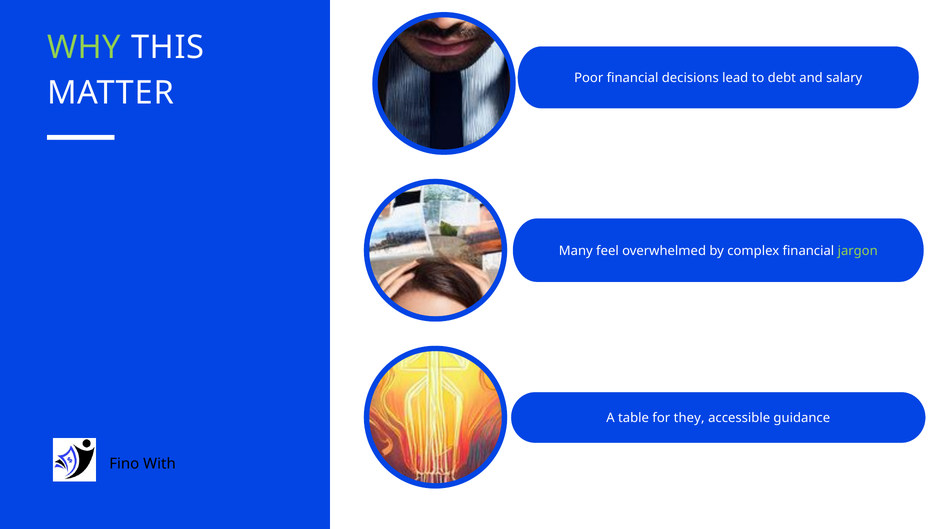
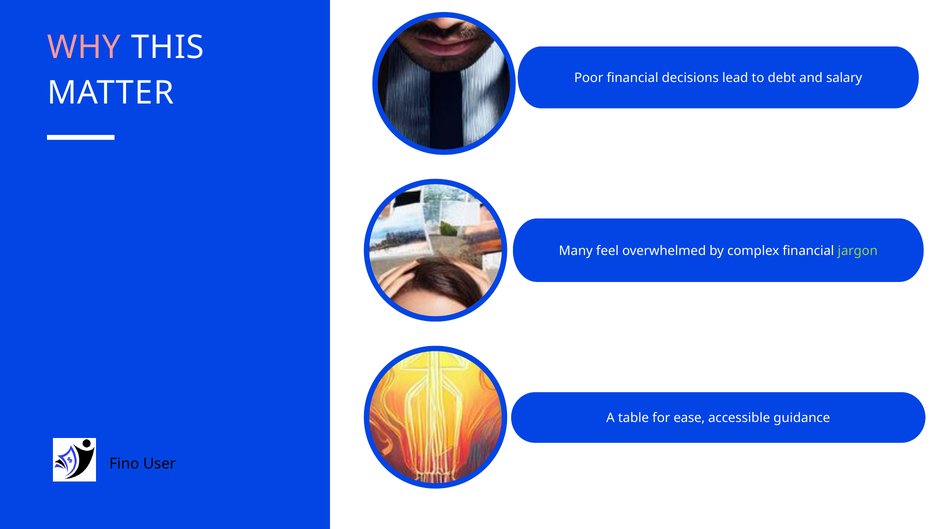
WHY colour: light green -> pink
they: they -> ease
With: With -> User
